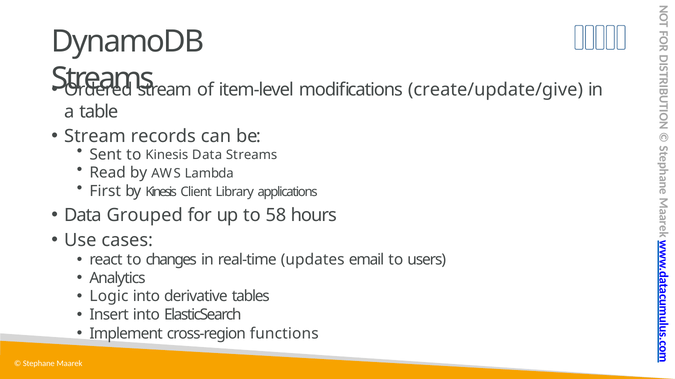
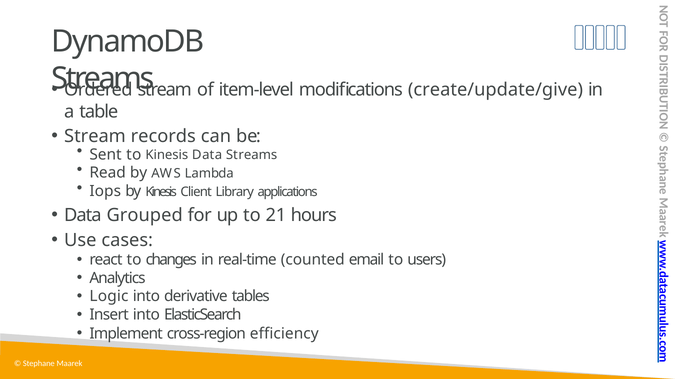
First: First -> Iops
58: 58 -> 21
updates: updates -> counted
functions: functions -> efficiency
